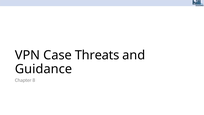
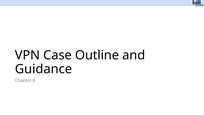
Threats: Threats -> Outline
